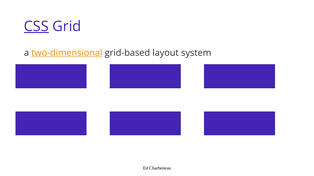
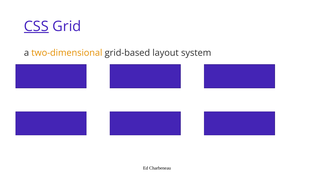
two-dimensional underline: present -> none
